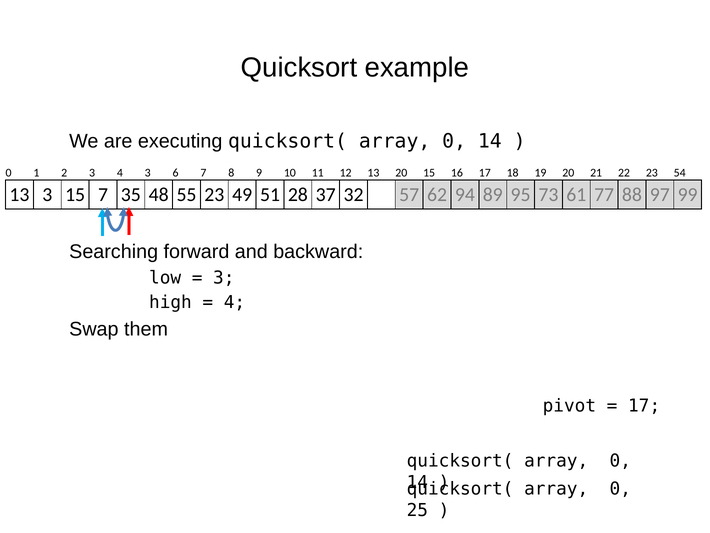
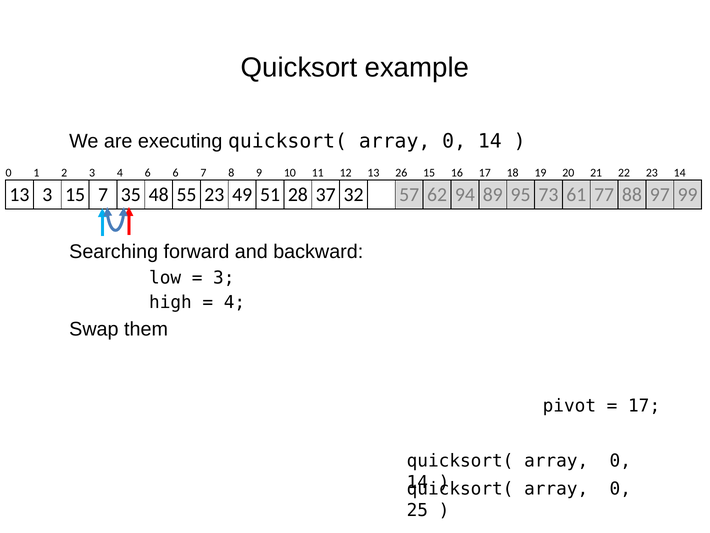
4 3: 3 -> 6
13 20: 20 -> 26
23 54: 54 -> 14
